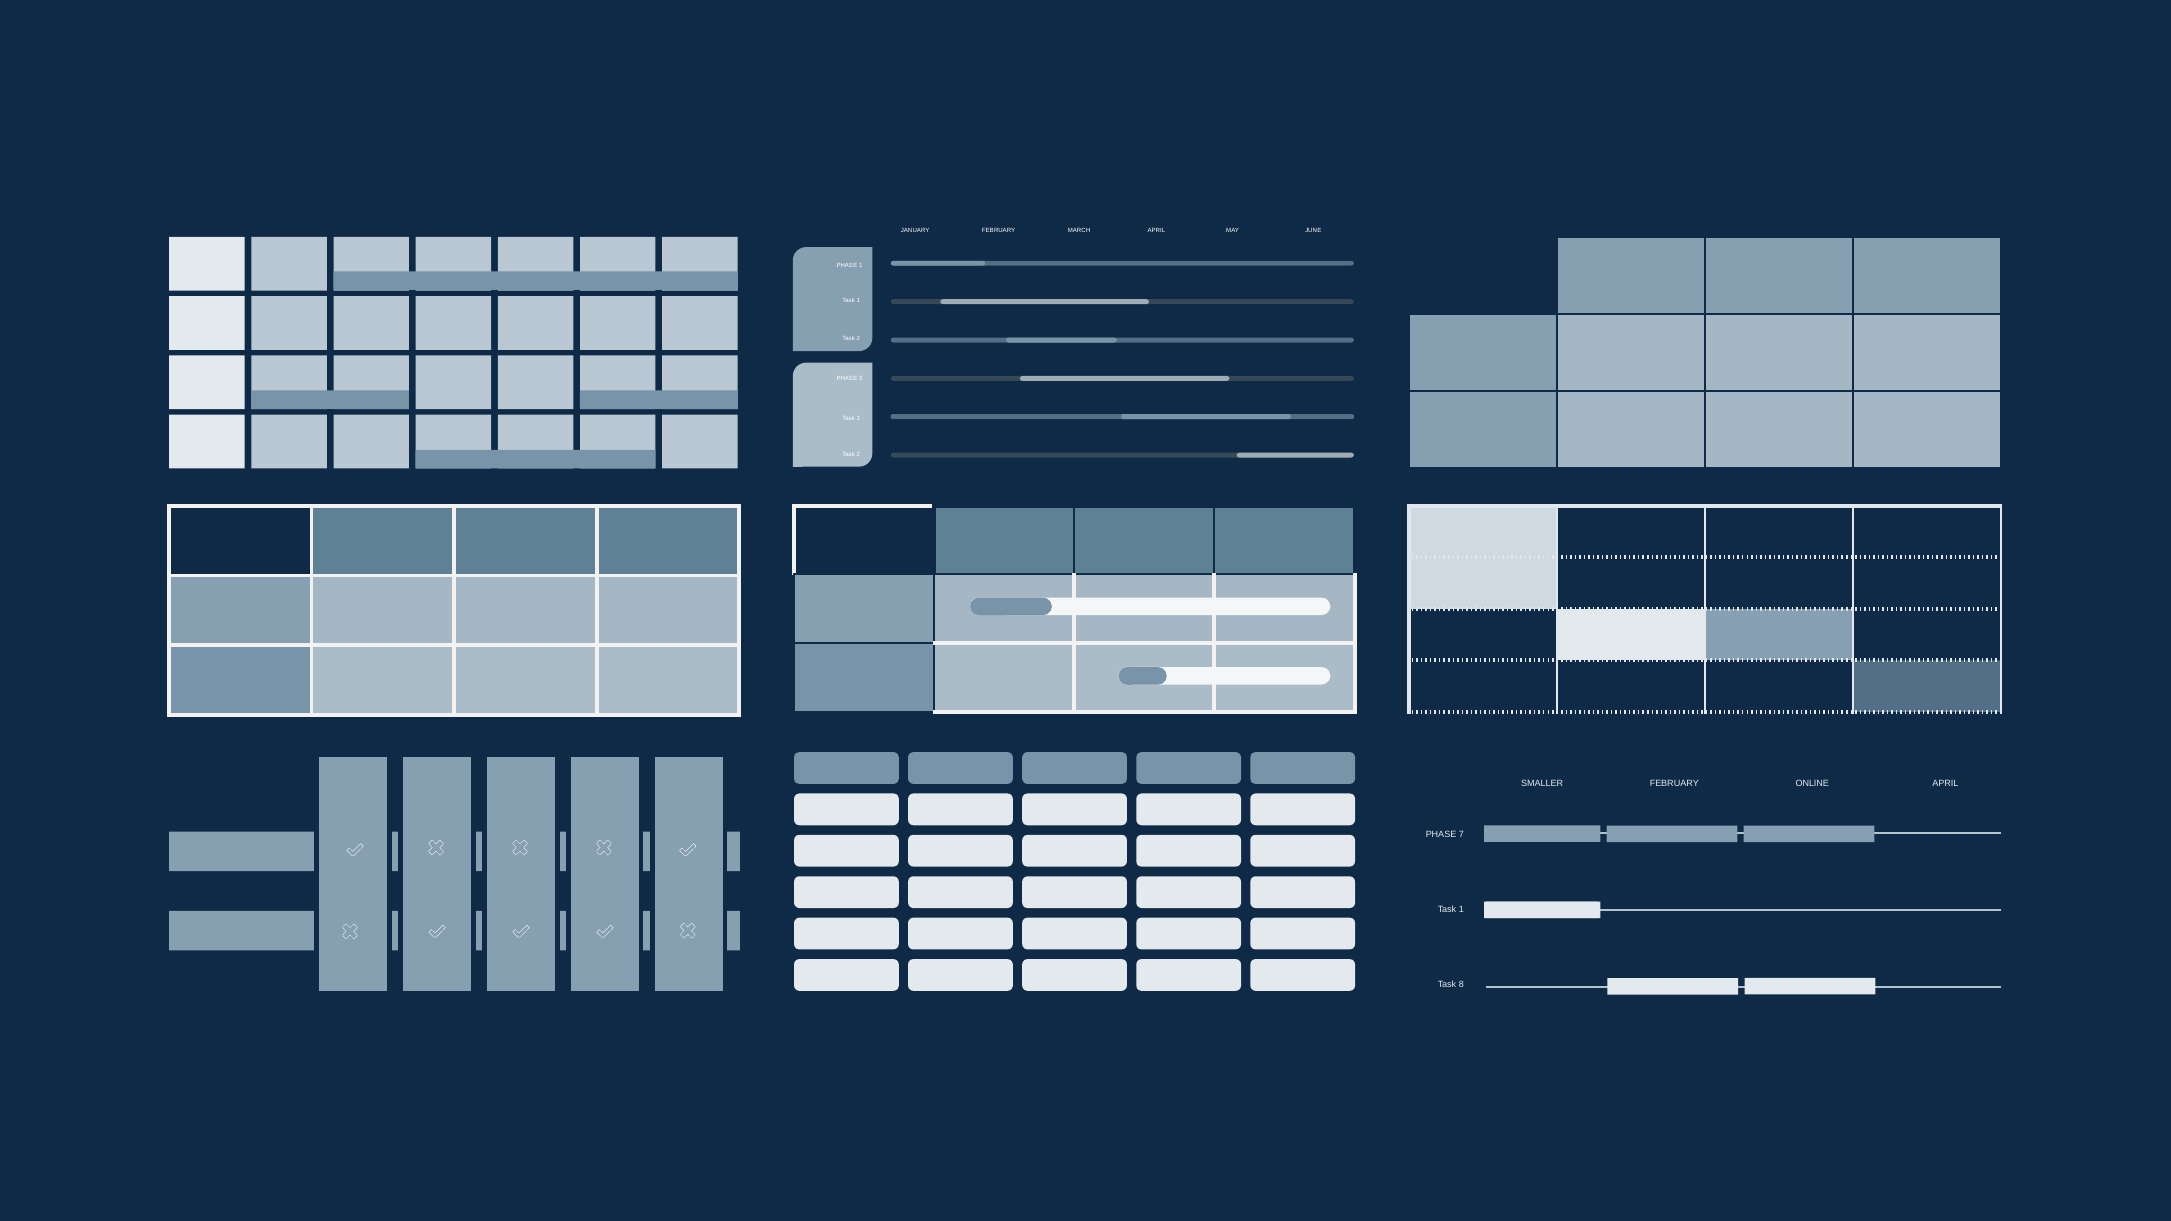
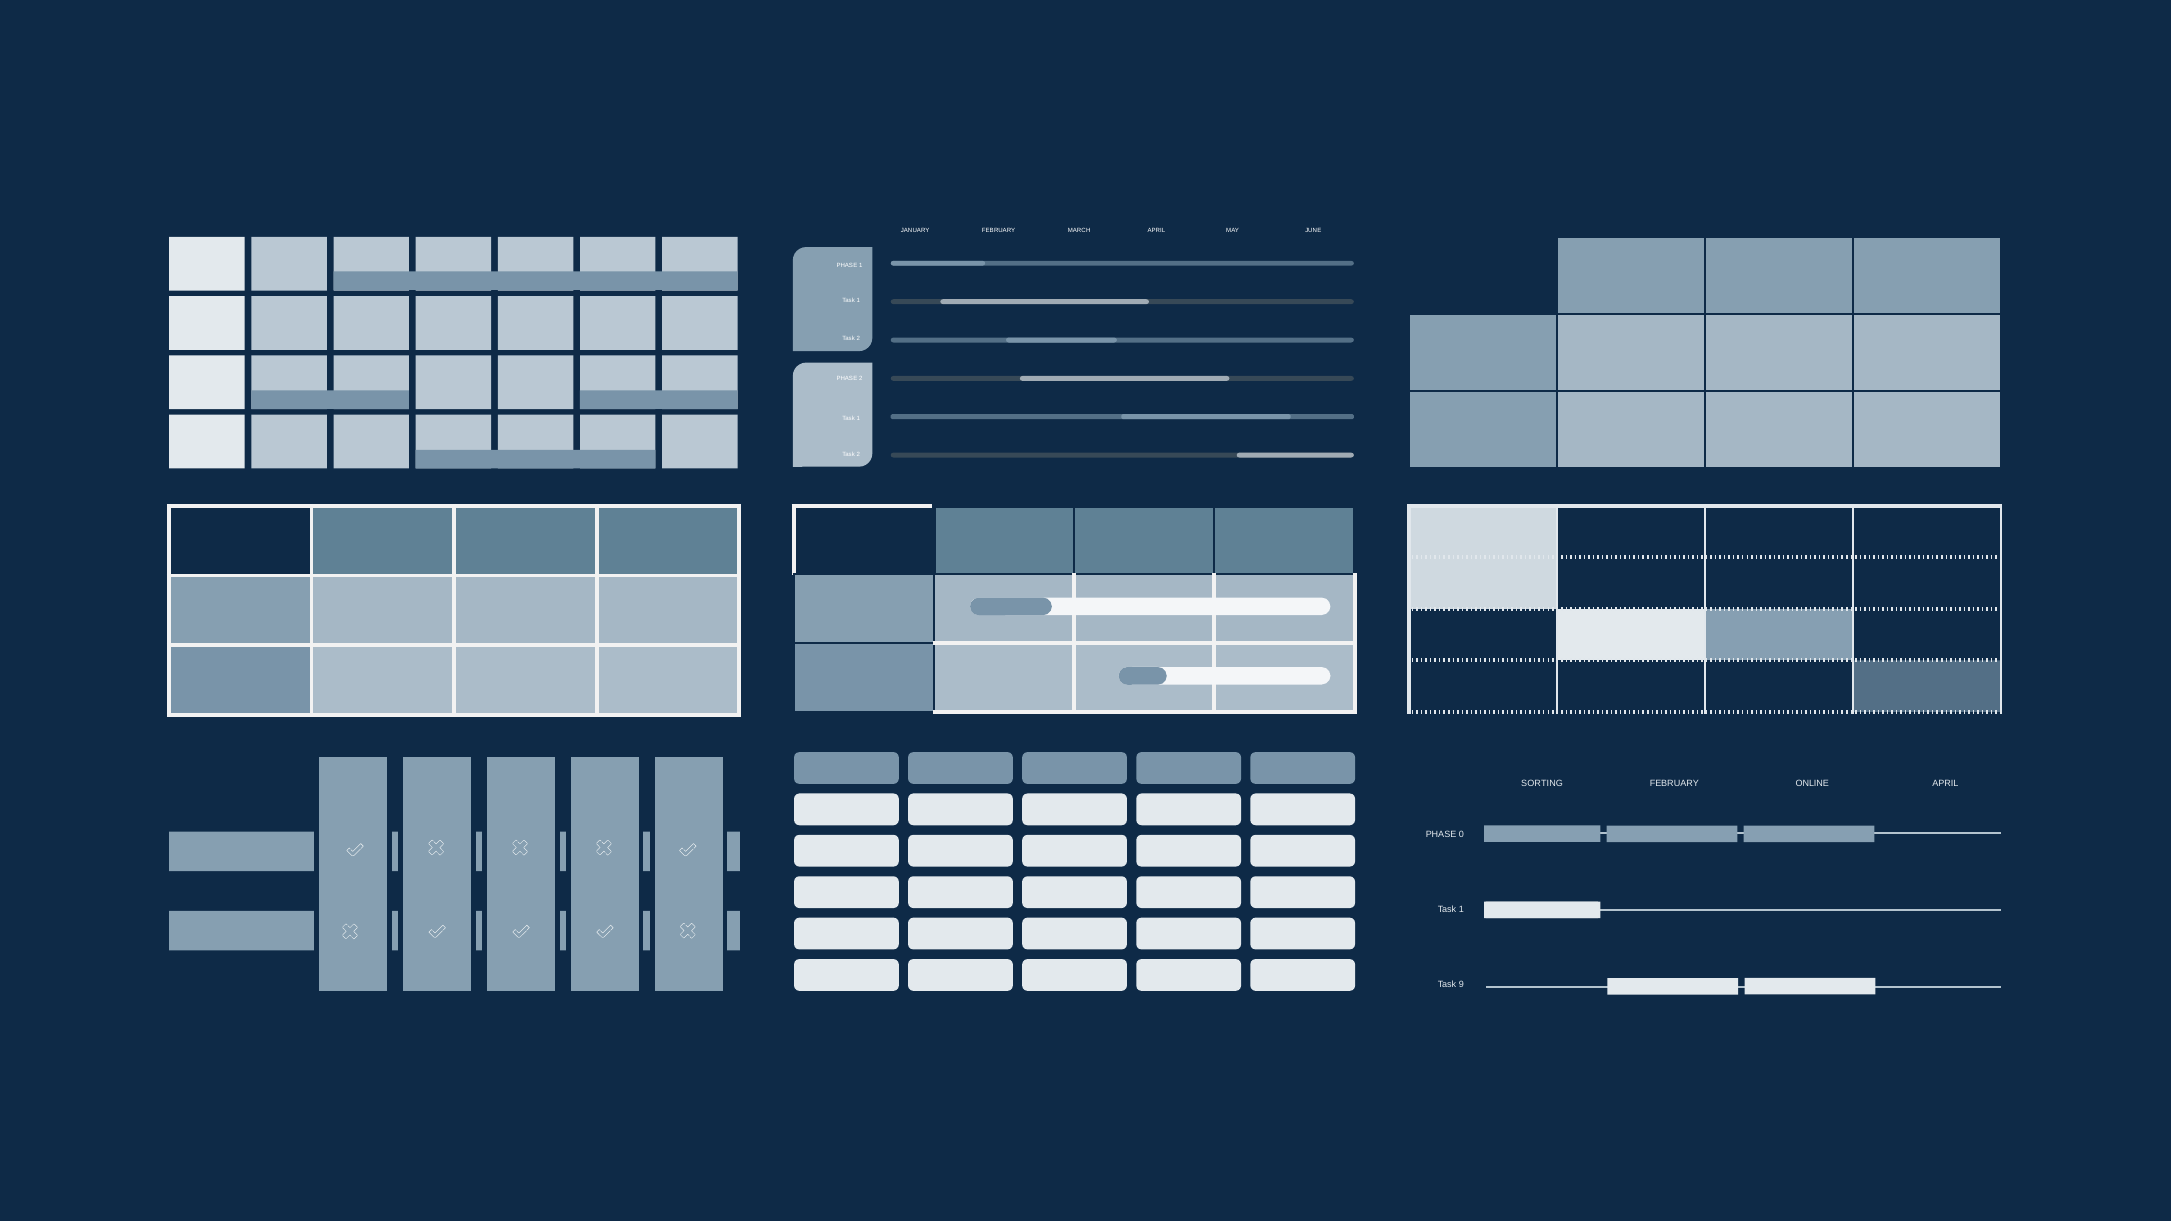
SMALLER: SMALLER -> SORTING
7: 7 -> 0
8: 8 -> 9
